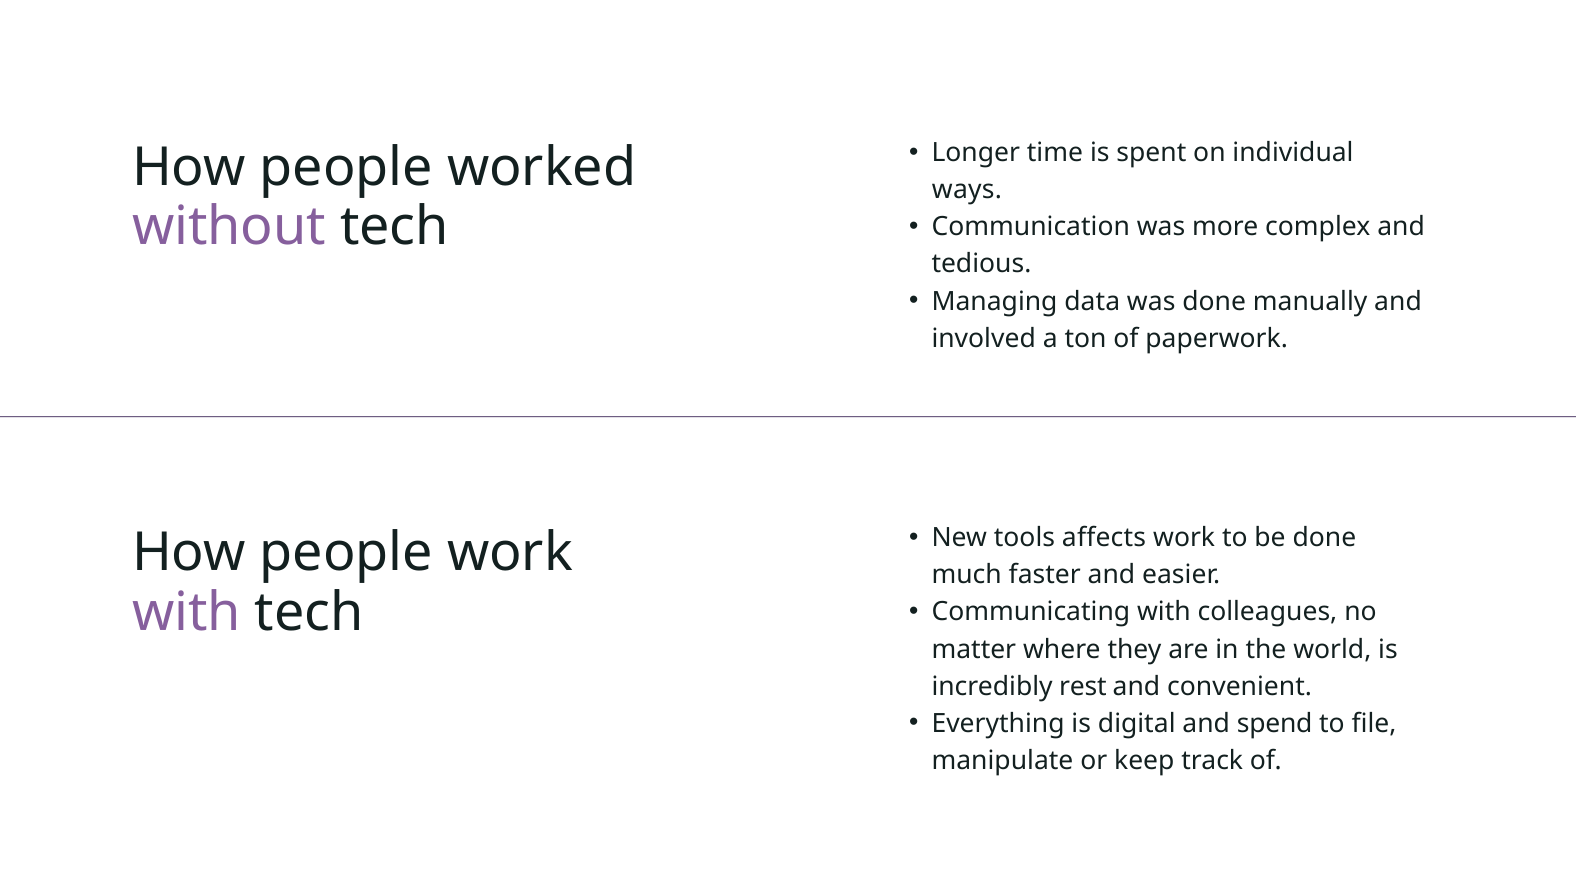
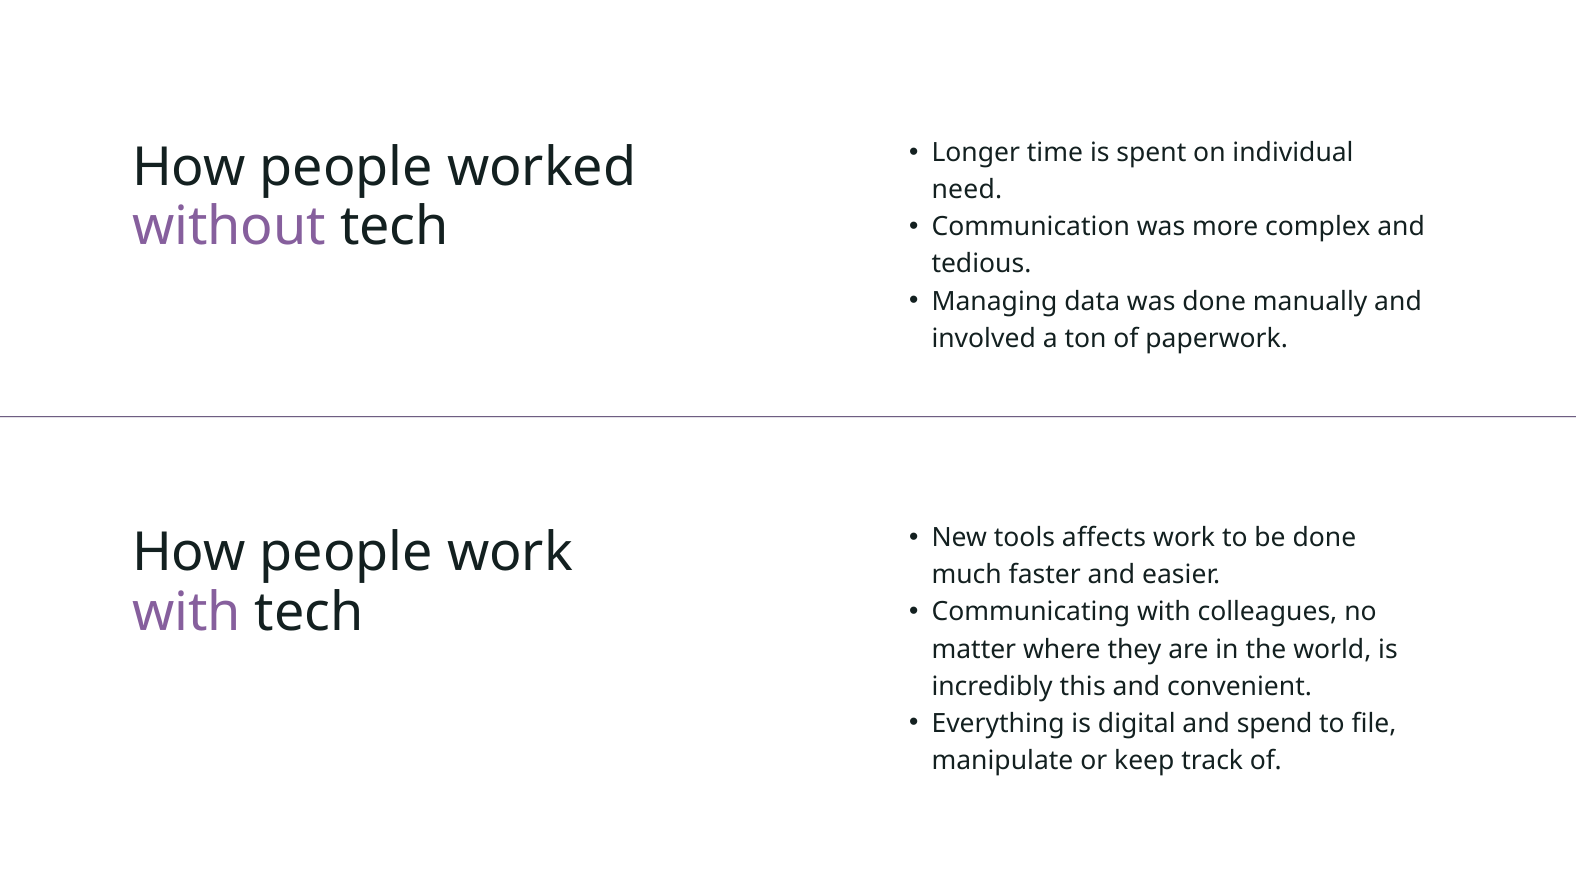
ways: ways -> need
rest: rest -> this
